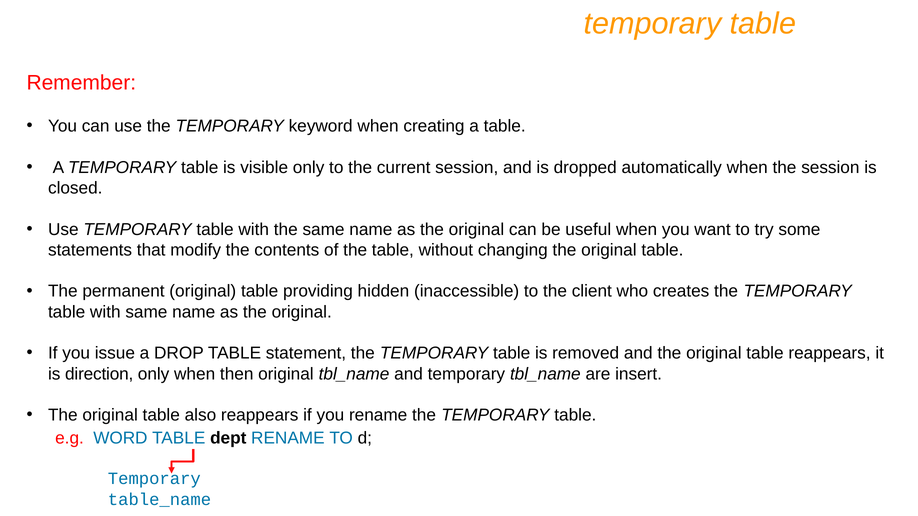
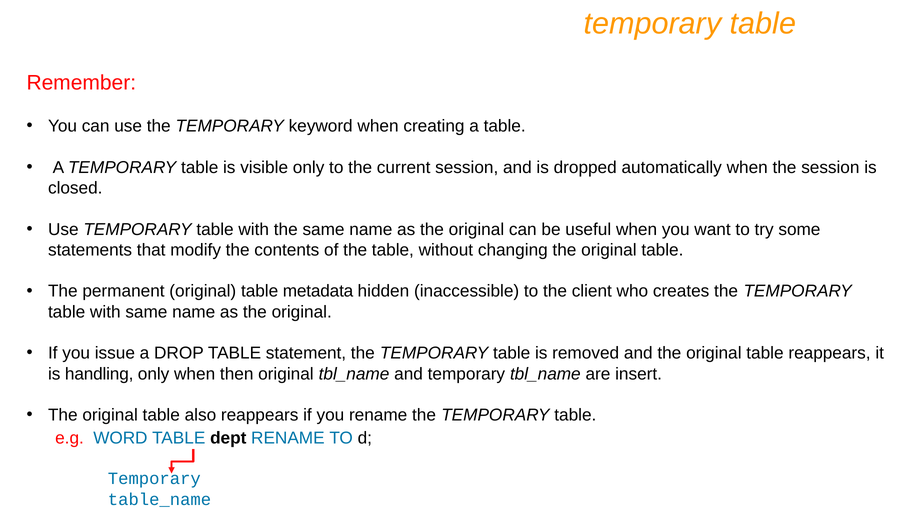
providing: providing -> metadata
direction: direction -> handling
